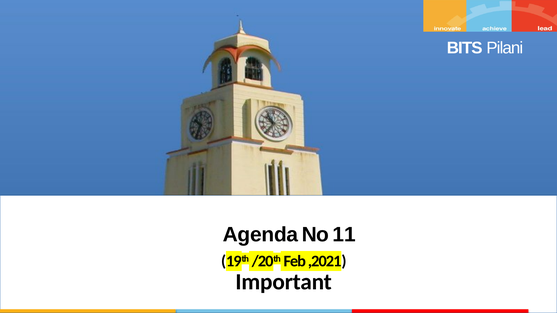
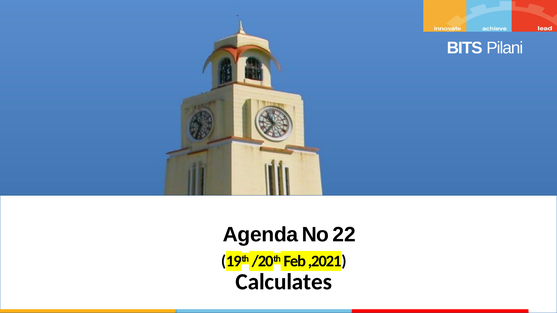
11: 11 -> 22
Important: Important -> Calculates
